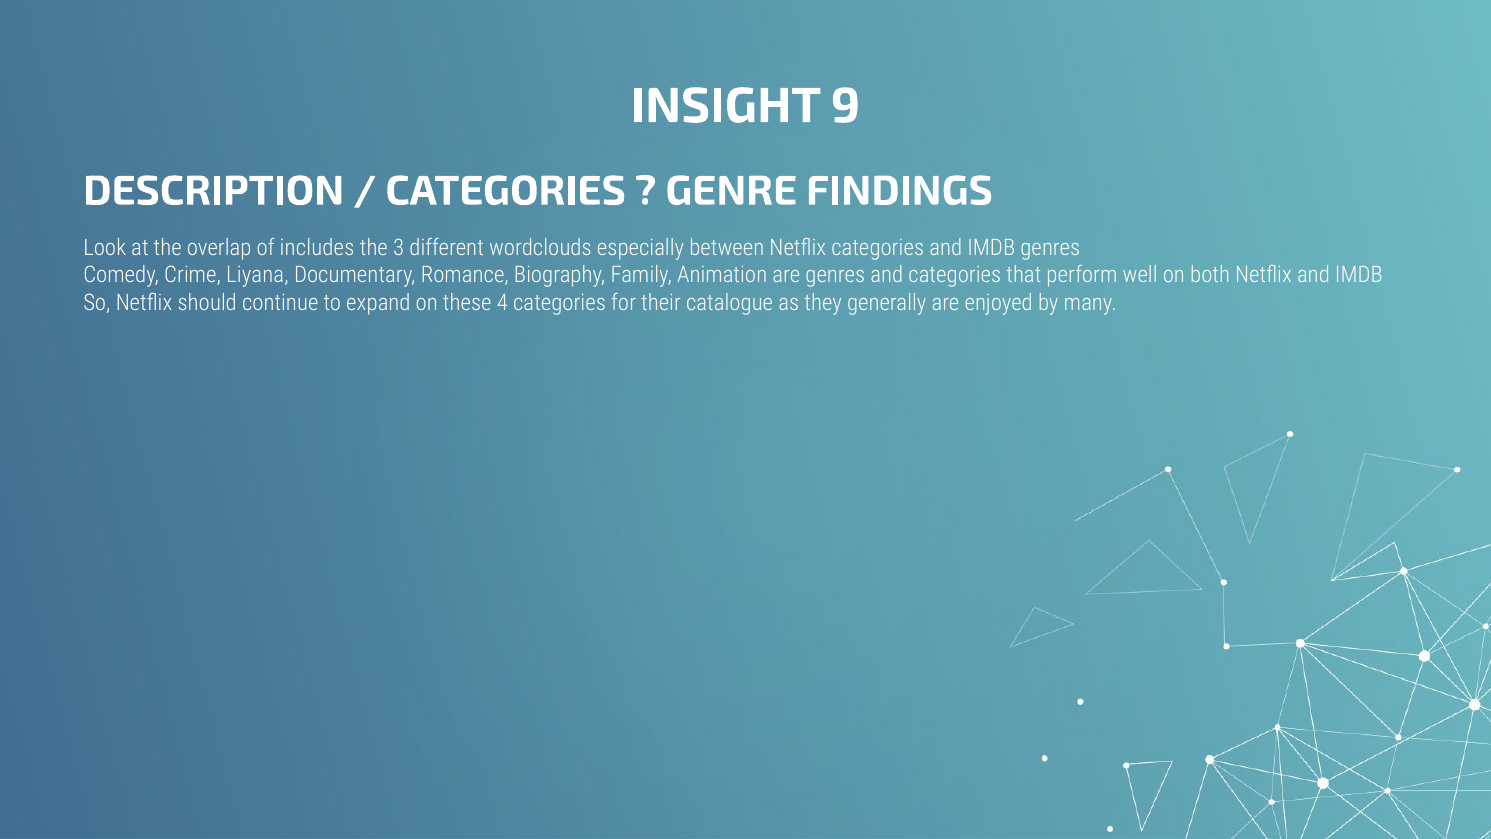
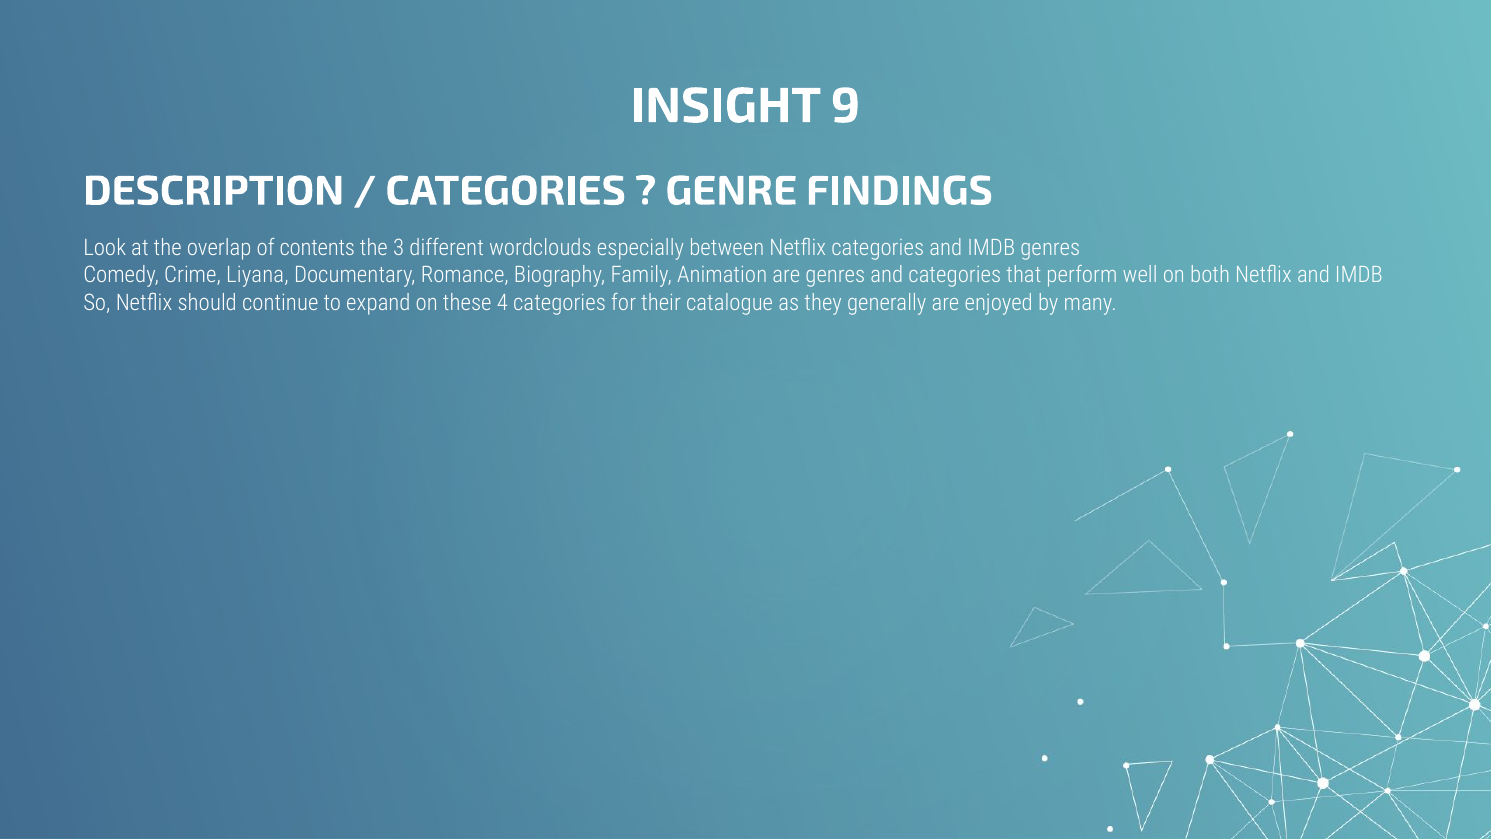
includes: includes -> contents
